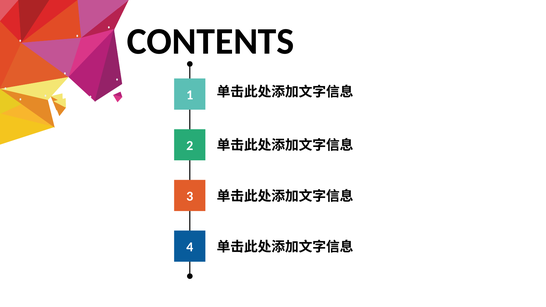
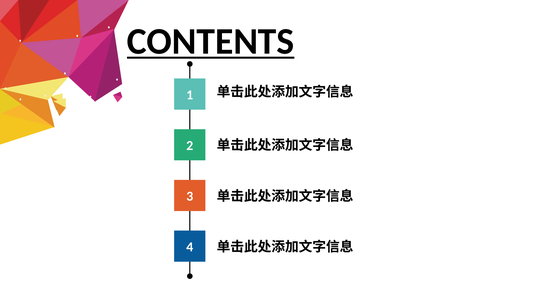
CONTENTS underline: none -> present
